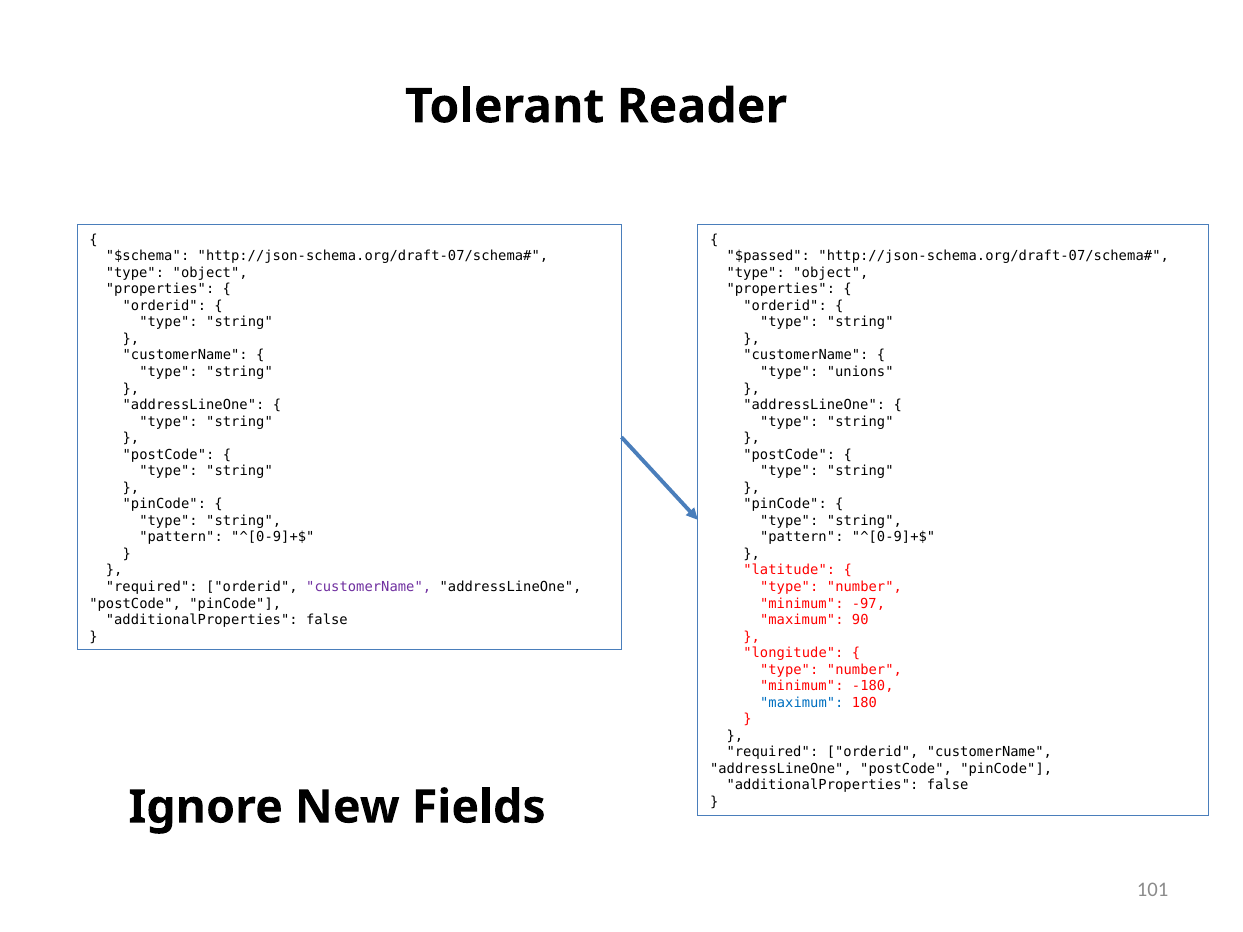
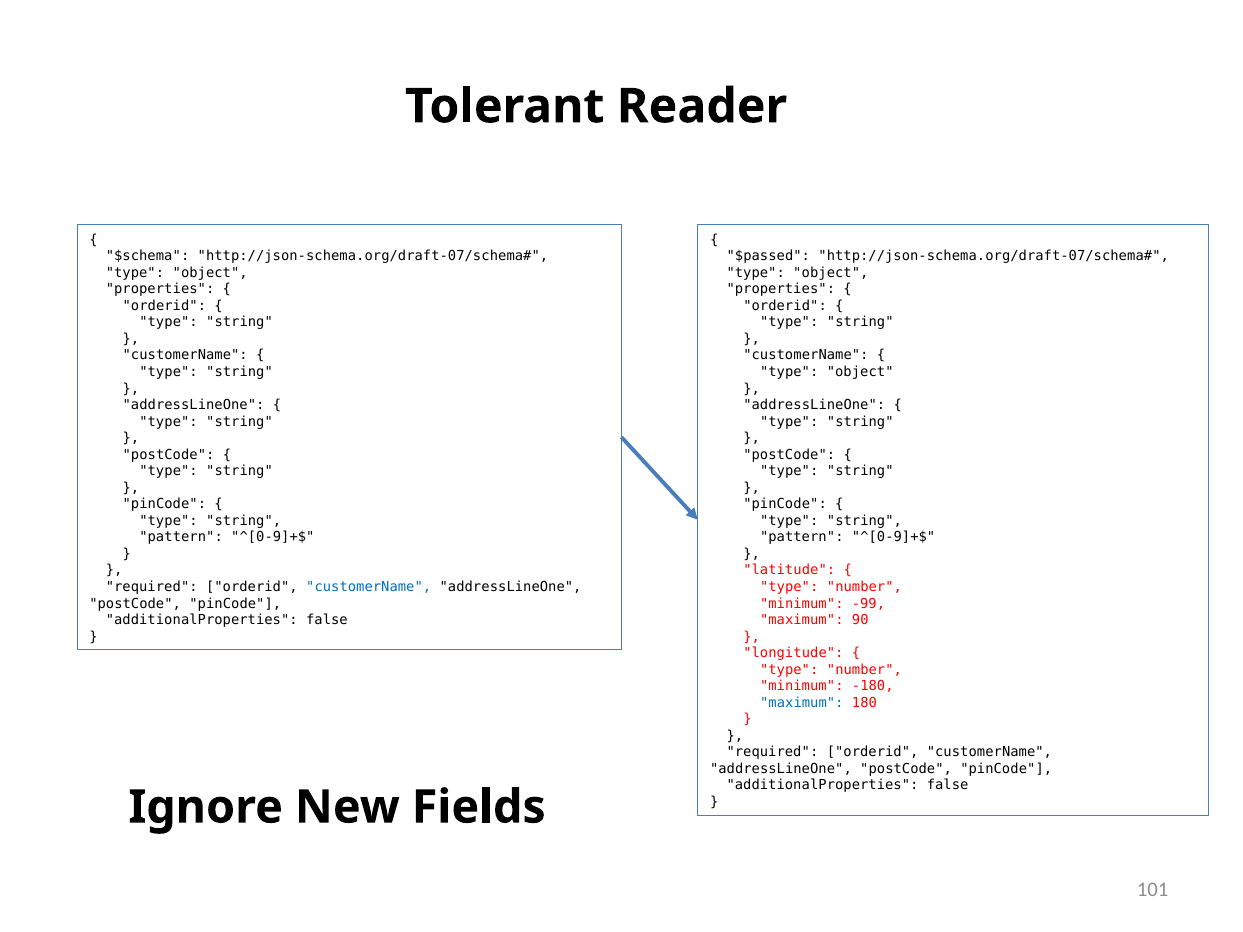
unions at (860, 372): unions -> object
customerName at (369, 587) colour: purple -> blue
-97: -97 -> -99
